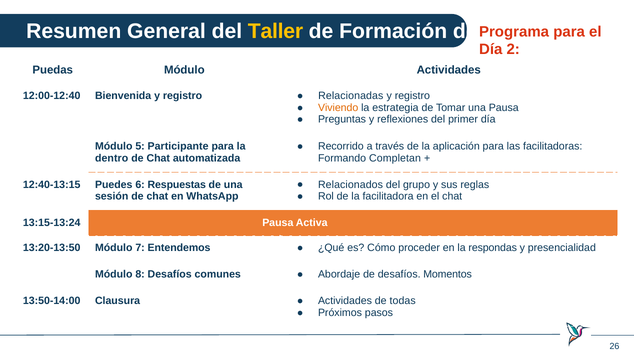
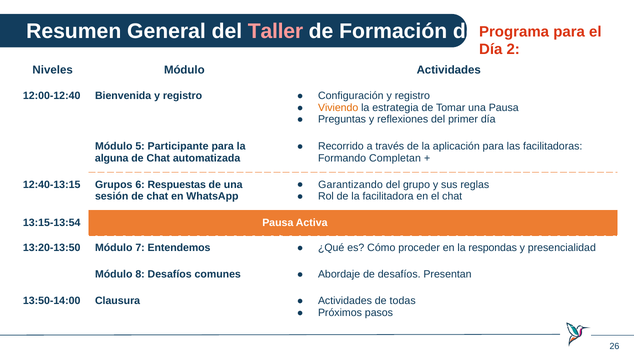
Taller colour: yellow -> pink
Puedas: Puedas -> Niveles
Relacionadas: Relacionadas -> Configuración
dentro: dentro -> alguna
Puedes: Puedes -> Grupos
Relacionados: Relacionados -> Garantizando
13:15-13:24: 13:15-13:24 -> 13:15-13:54
Momentos: Momentos -> Presentan
